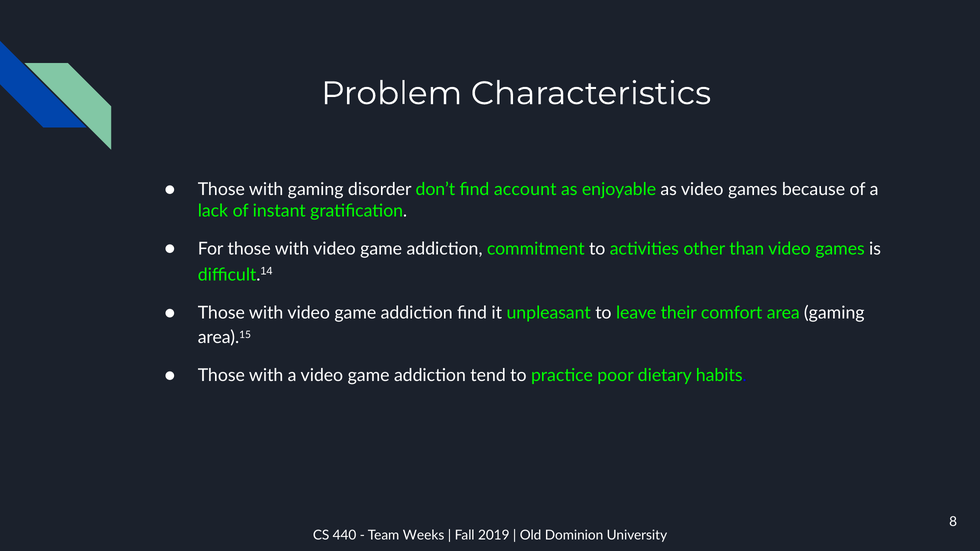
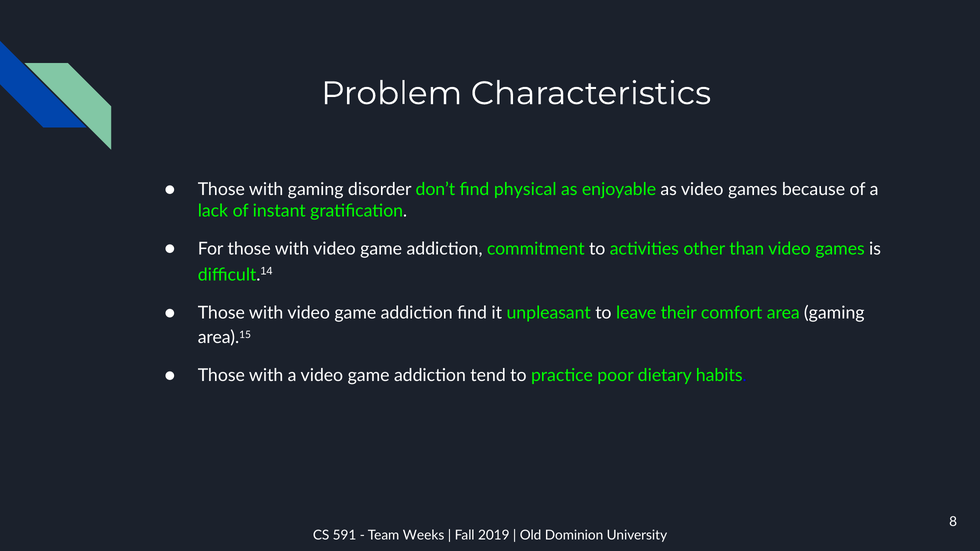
account: account -> physical
440: 440 -> 591
